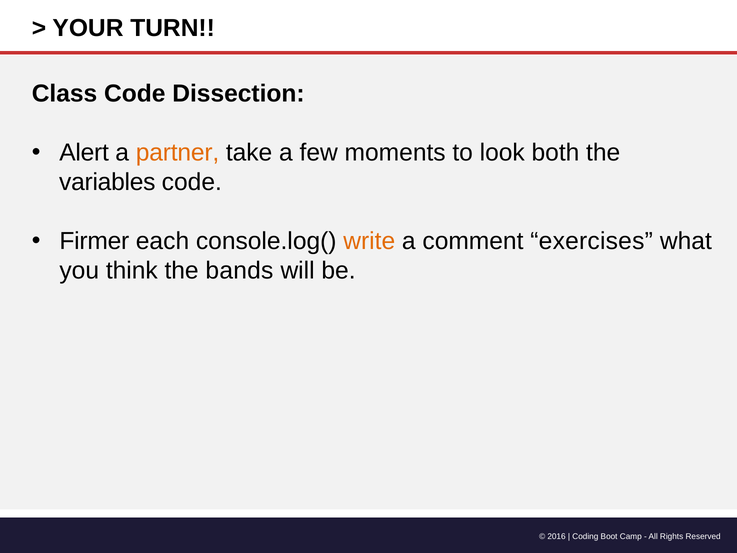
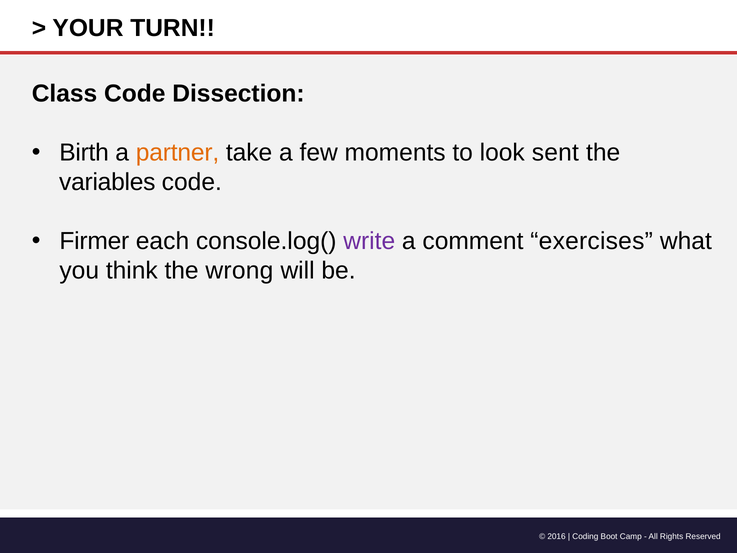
Alert: Alert -> Birth
both: both -> sent
write colour: orange -> purple
bands: bands -> wrong
